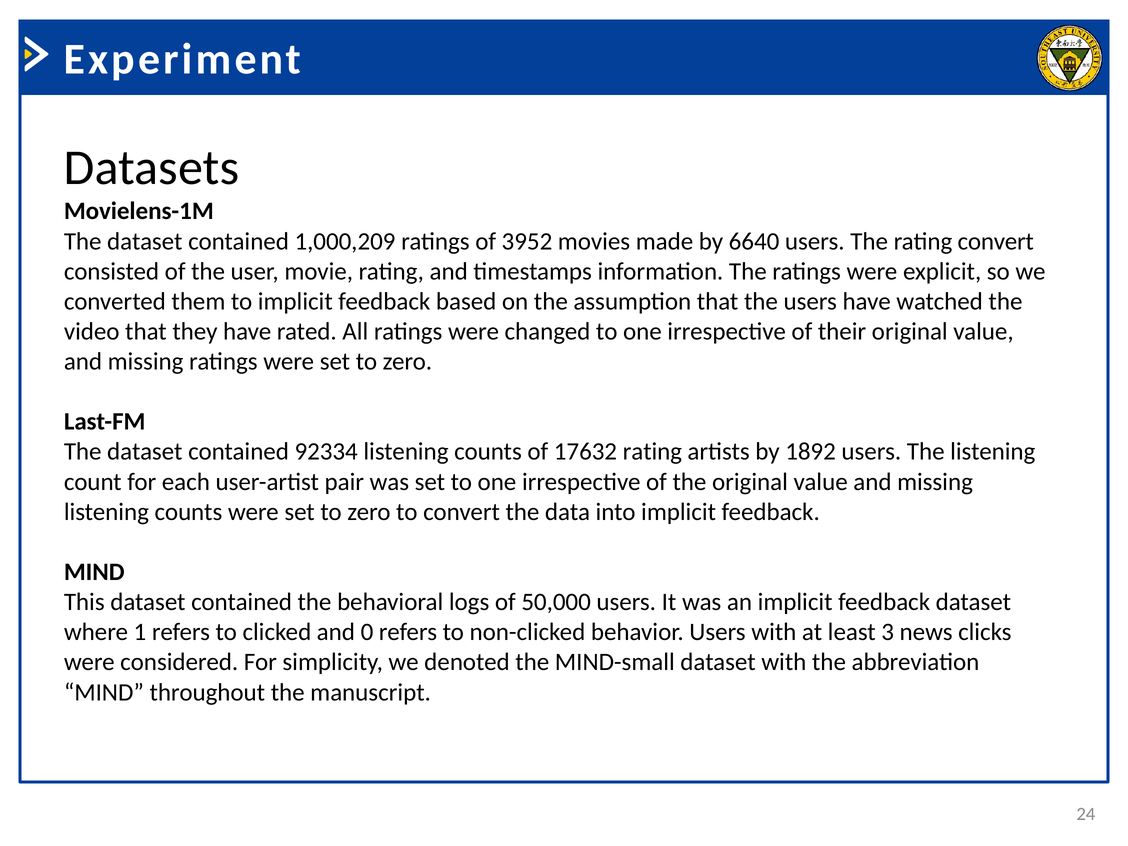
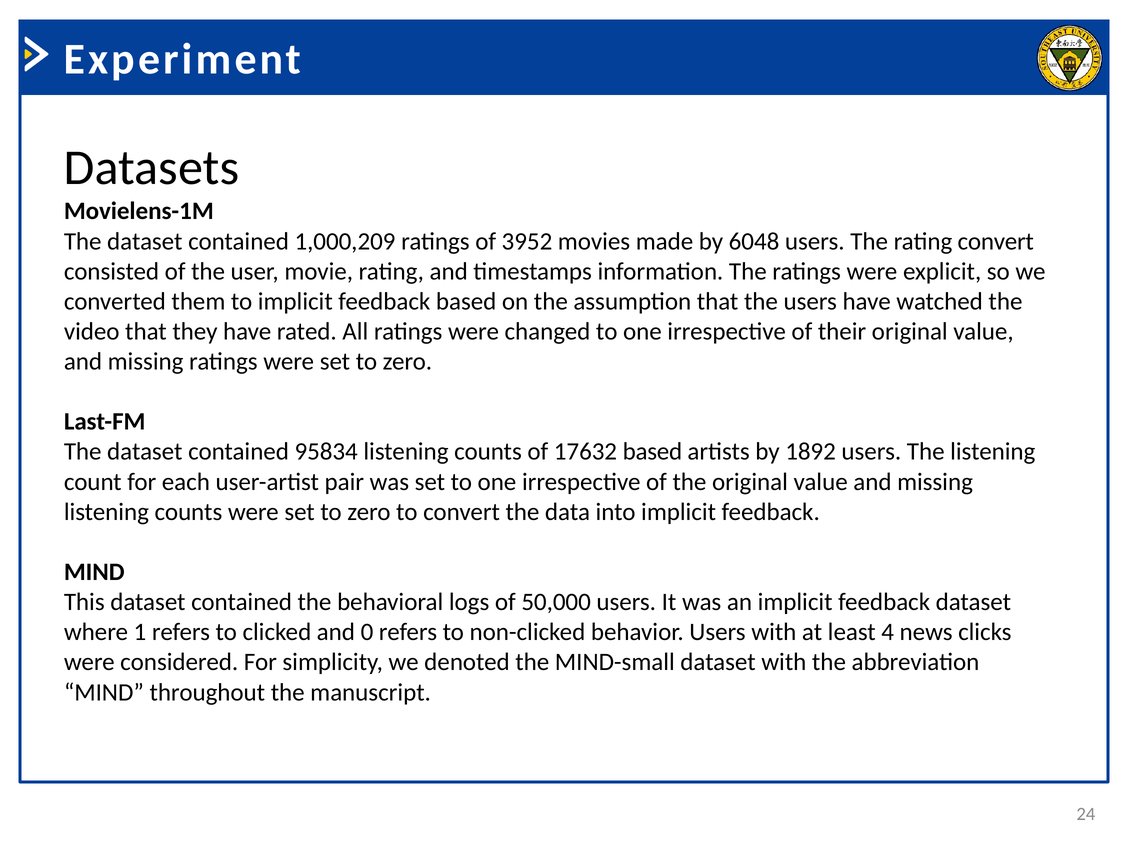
6640: 6640 -> 6048
92334: 92334 -> 95834
17632 rating: rating -> based
3: 3 -> 4
